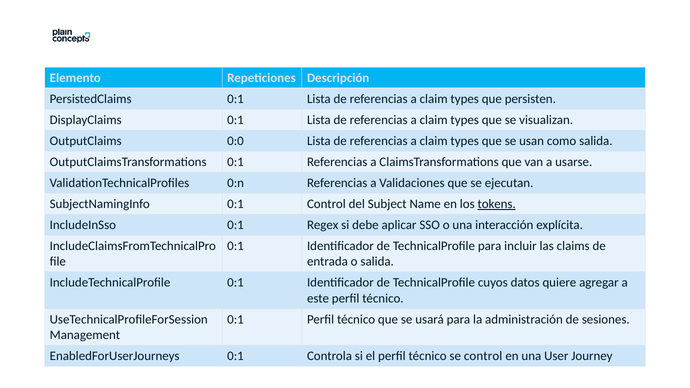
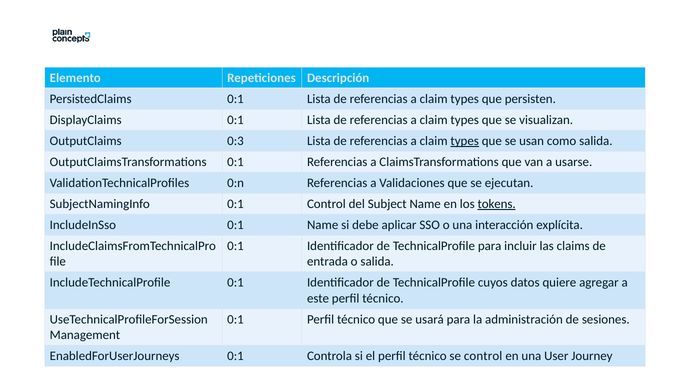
0:0: 0:0 -> 0:3
types at (465, 141) underline: none -> present
0:1 Regex: Regex -> Name
